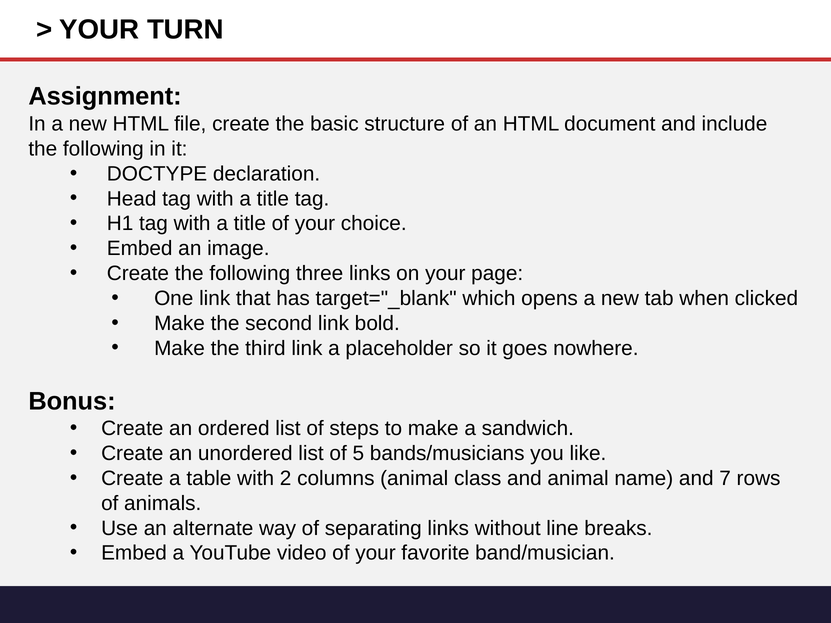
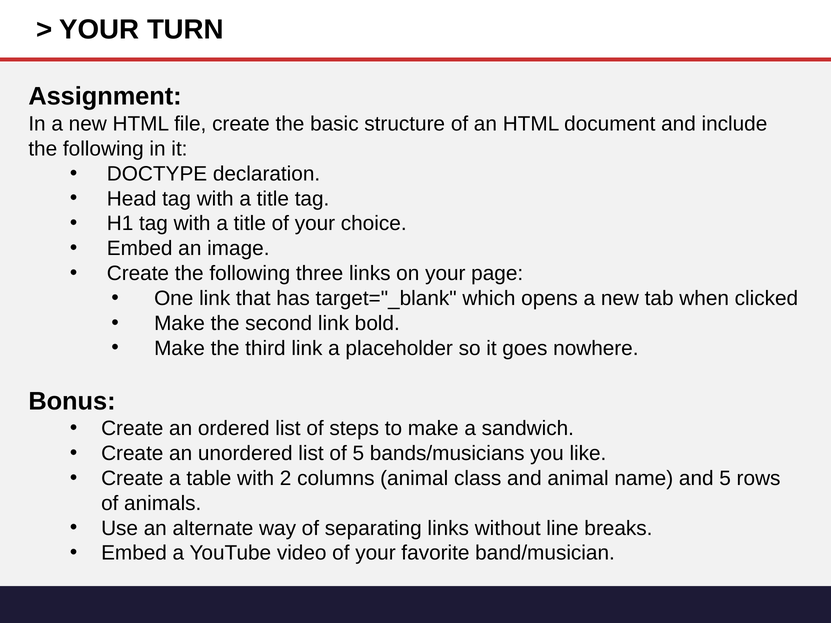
and 7: 7 -> 5
